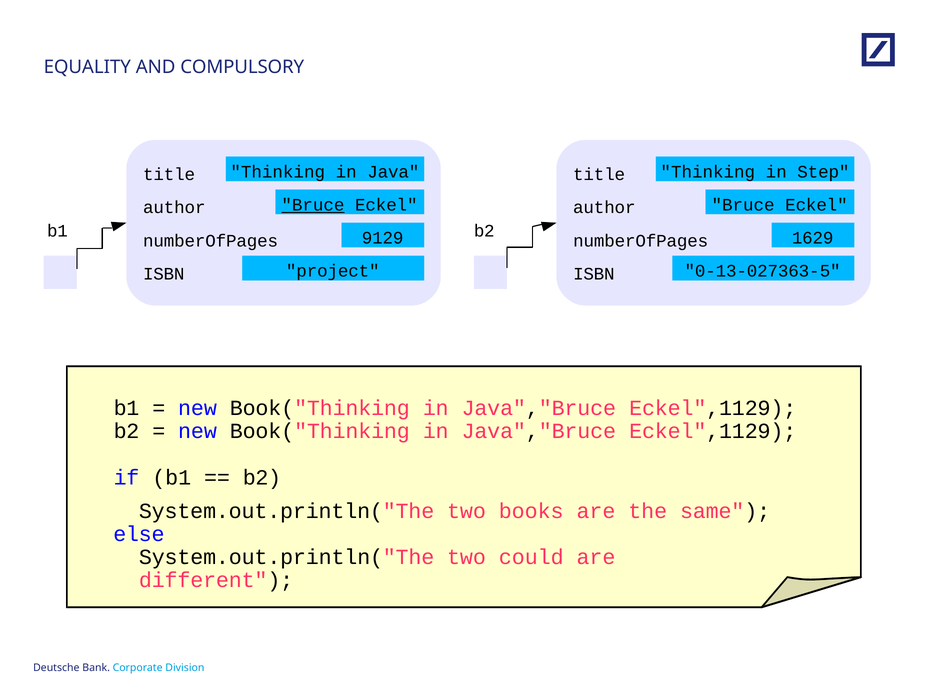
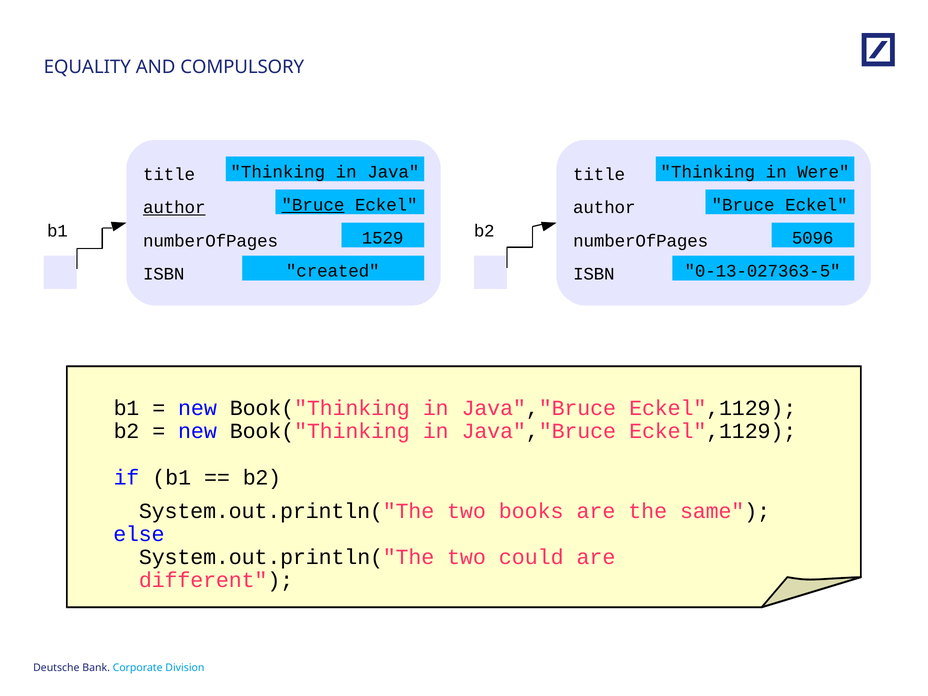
Step: Step -> Were
author at (174, 207) underline: none -> present
9129: 9129 -> 1529
1629: 1629 -> 5096
project: project -> created
